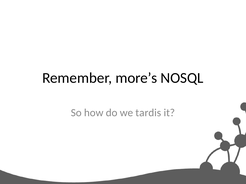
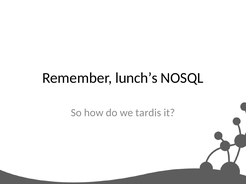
more’s: more’s -> lunch’s
